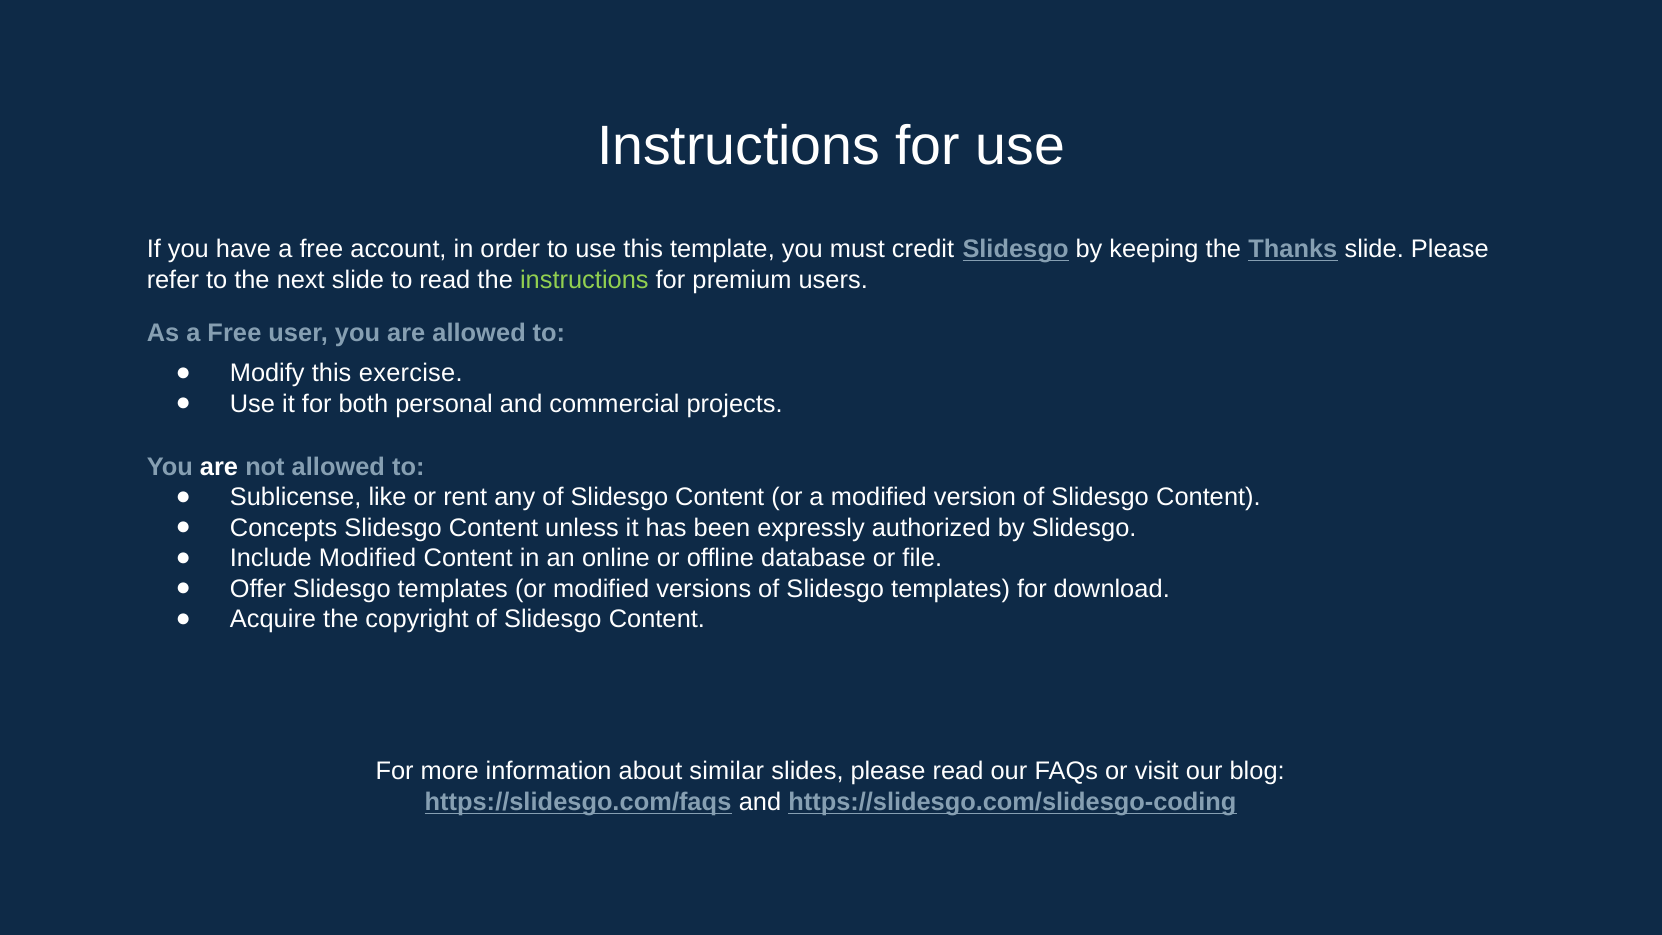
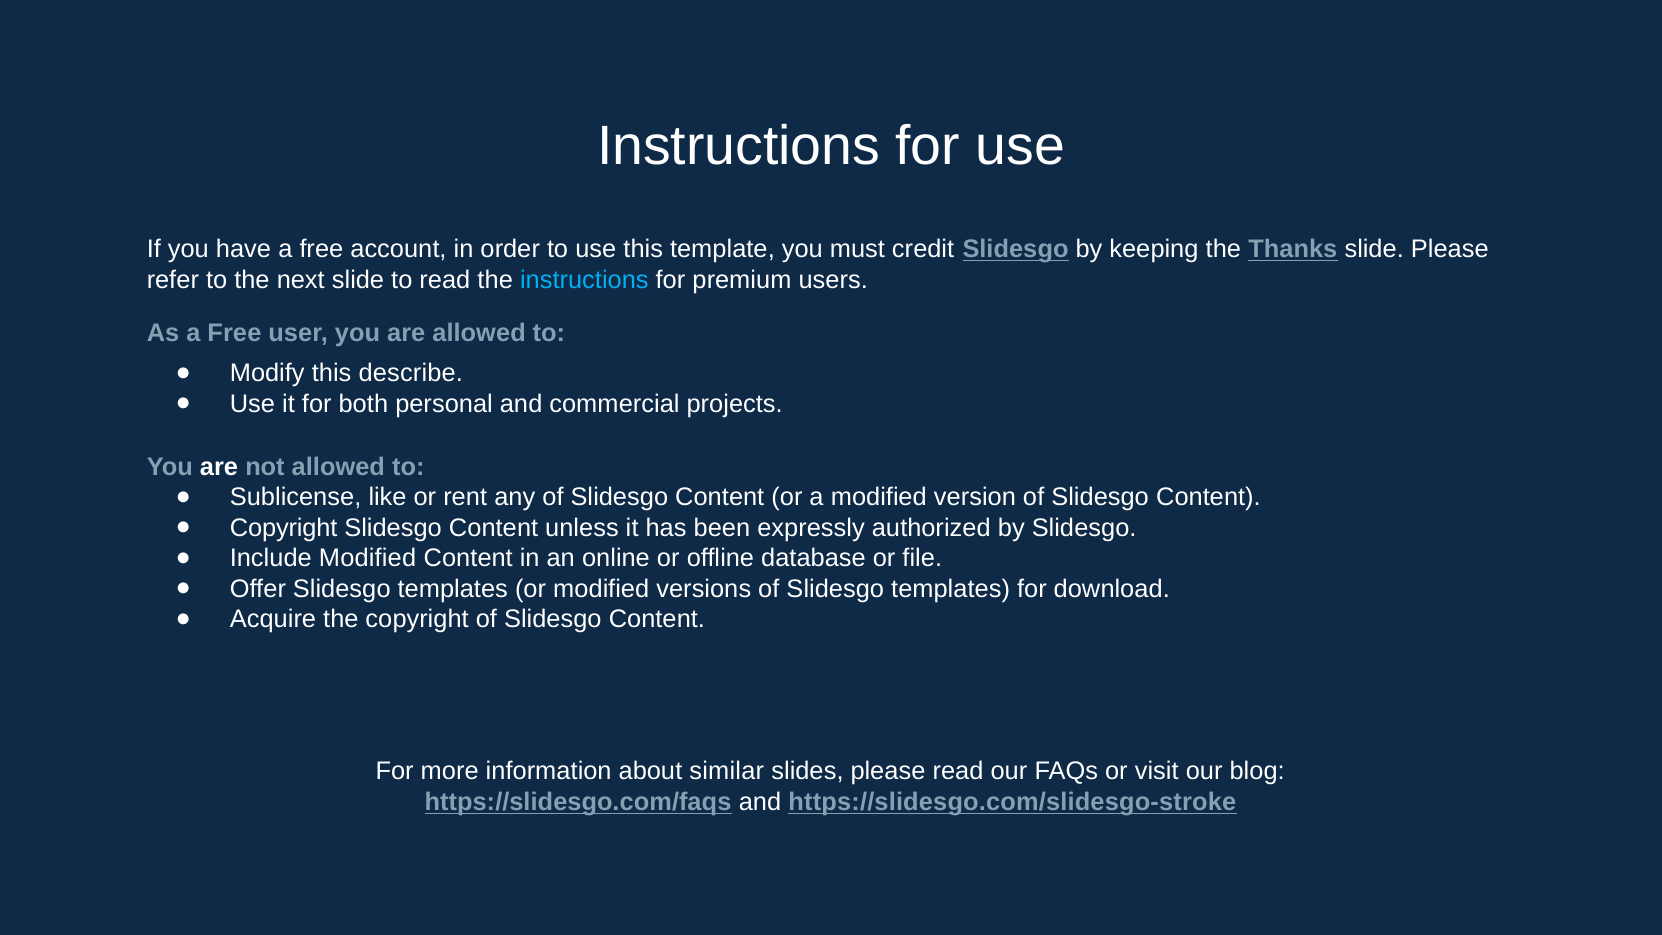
instructions at (584, 280) colour: light green -> light blue
exercise: exercise -> describe
Concepts at (284, 528): Concepts -> Copyright
https://slidesgo.com/slidesgo-coding: https://slidesgo.com/slidesgo-coding -> https://slidesgo.com/slidesgo-stroke
